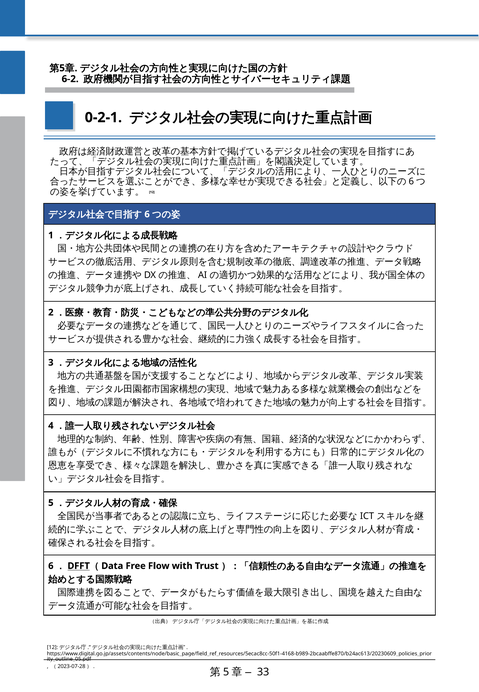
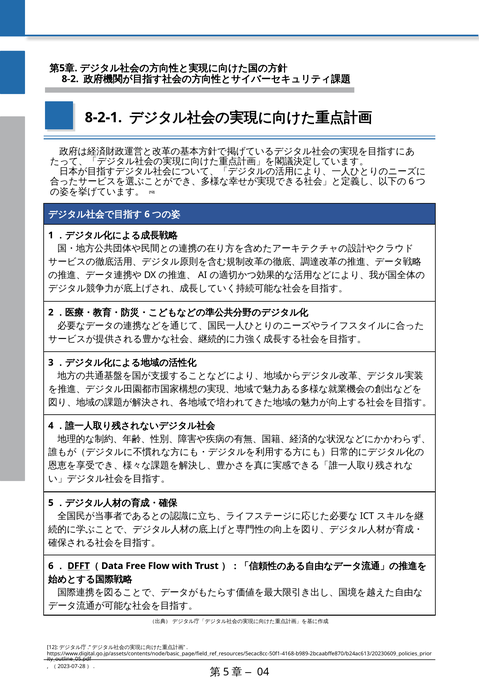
6-2: 6-2 -> 8-2
0-2-1: 0-2-1 -> 8-2-1
33: 33 -> 04
